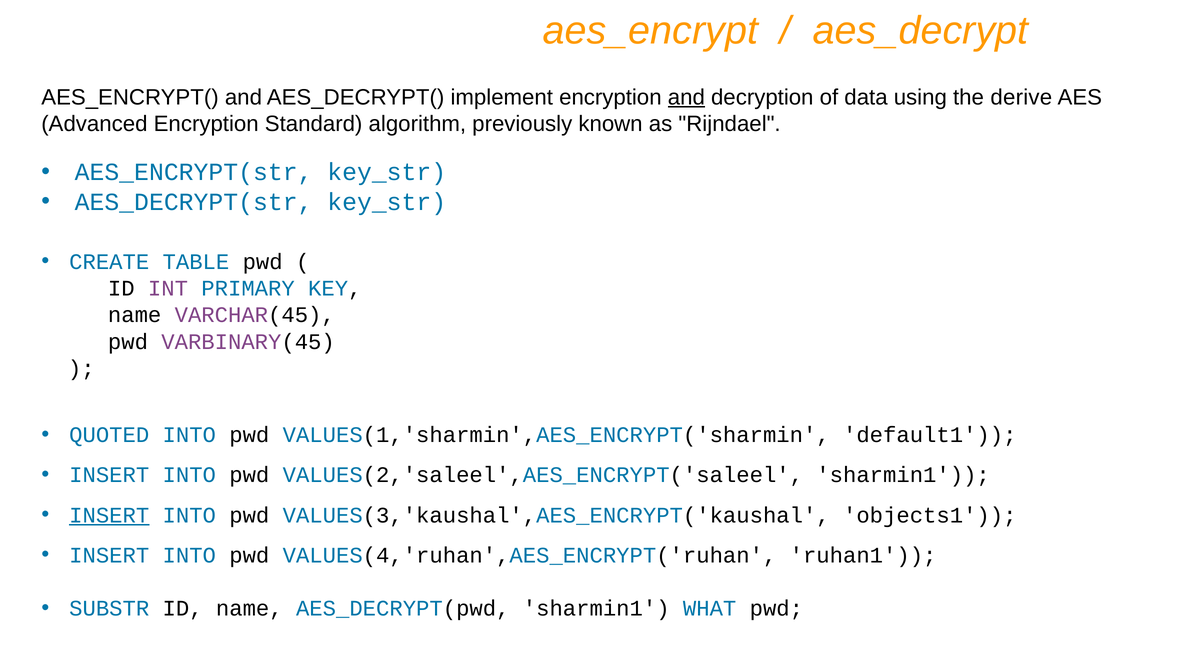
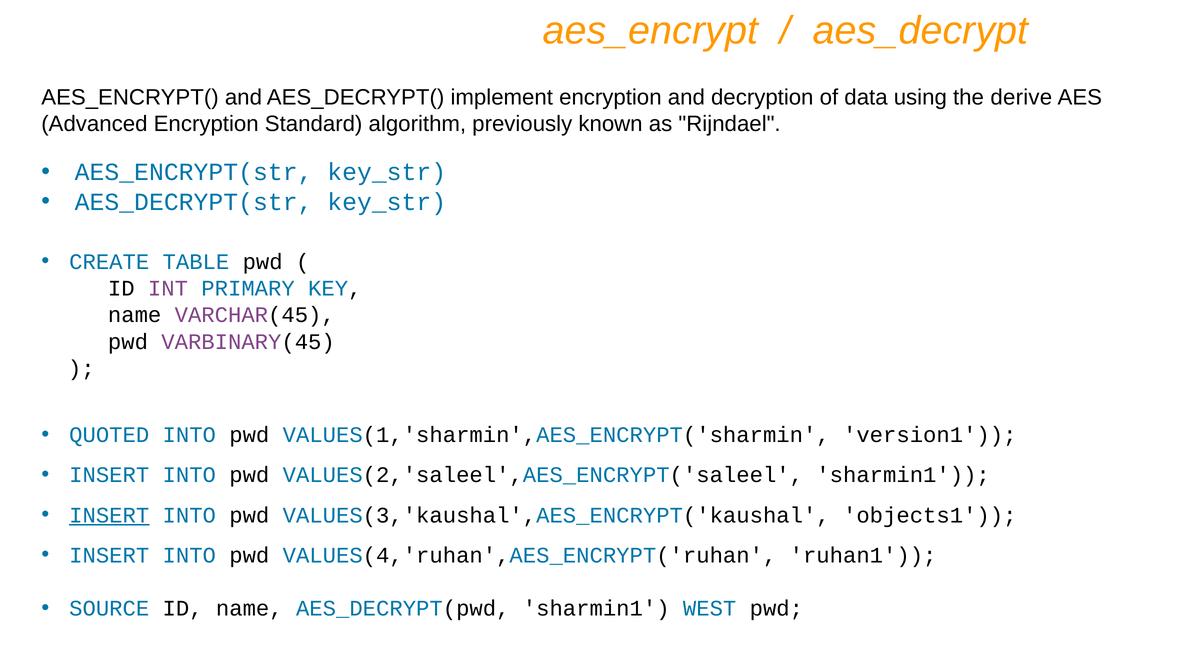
and at (686, 97) underline: present -> none
default1: default1 -> version1
SUBSTR: SUBSTR -> SOURCE
WHAT: WHAT -> WEST
